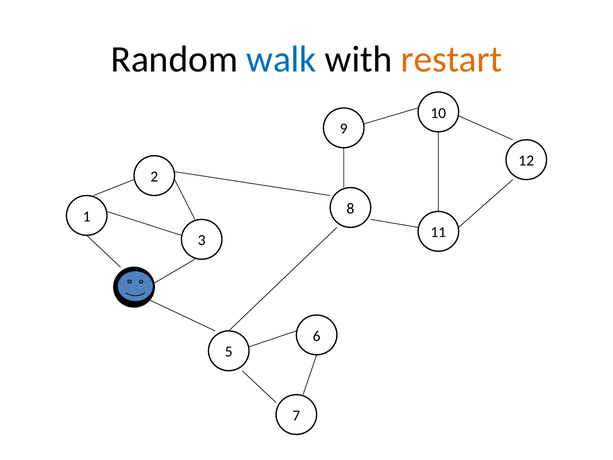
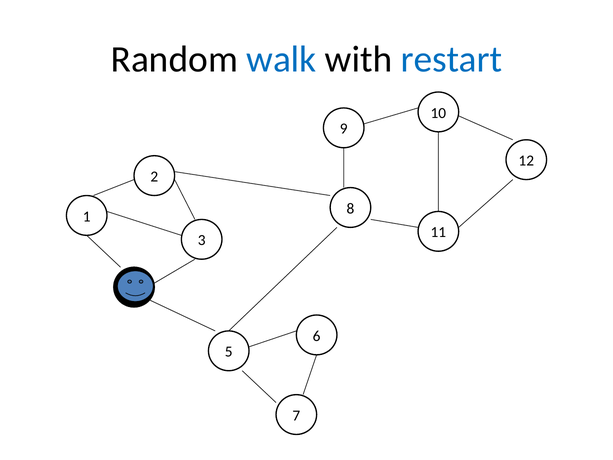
restart colour: orange -> blue
